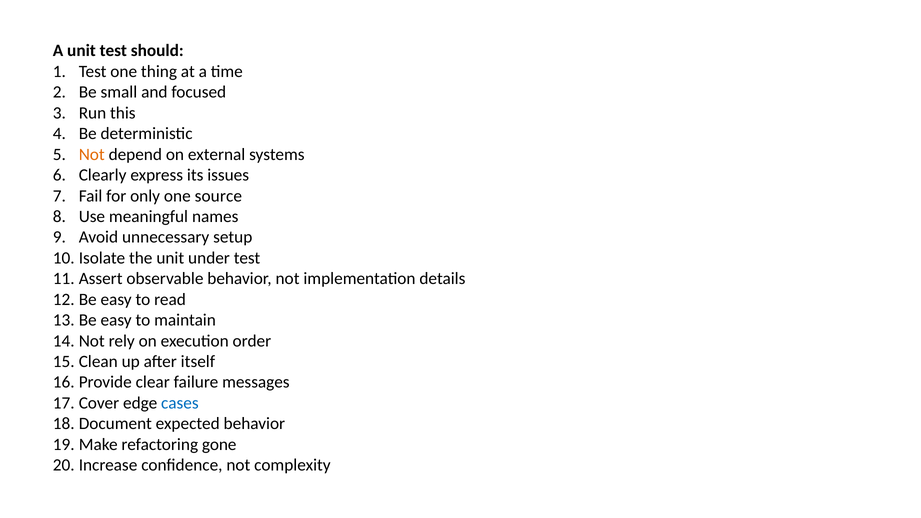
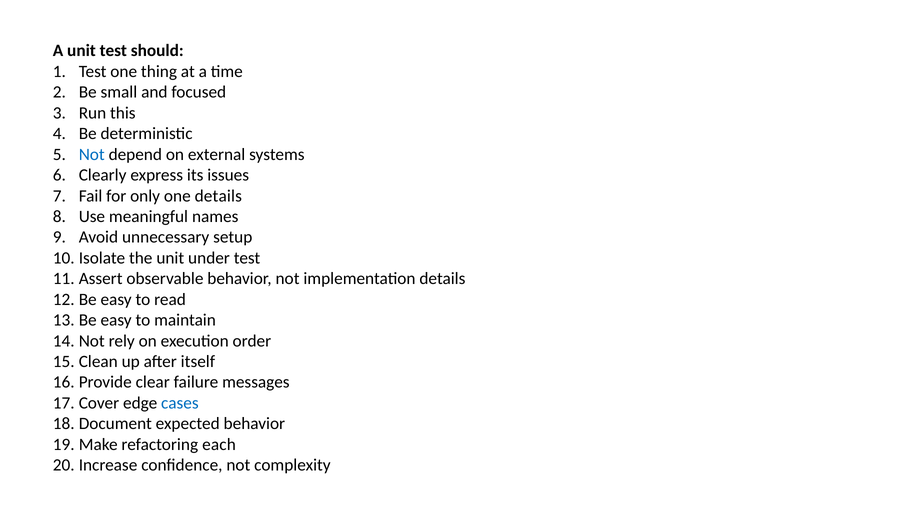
Not at (92, 154) colour: orange -> blue
one source: source -> details
gone: gone -> each
